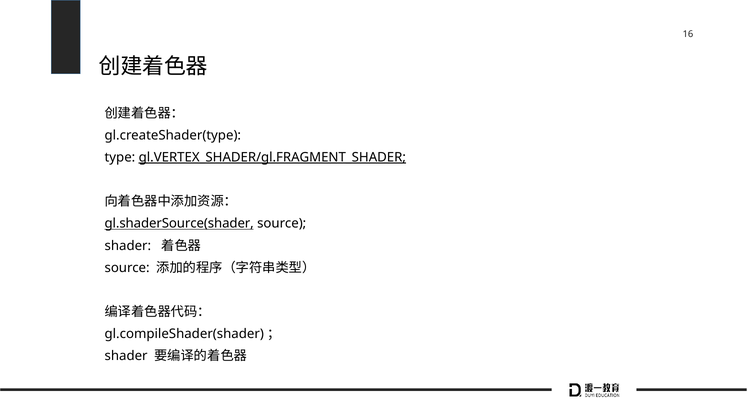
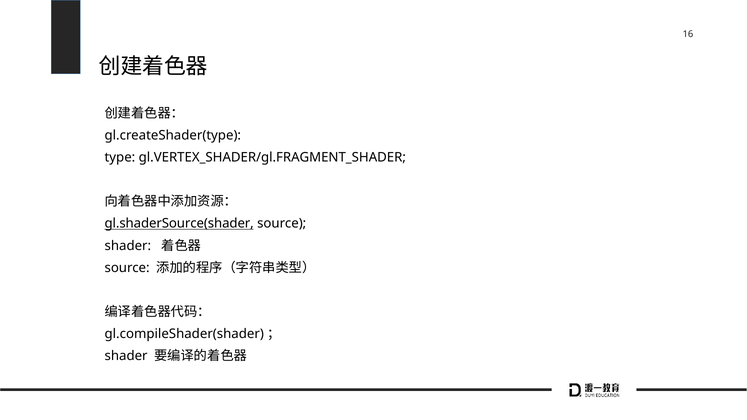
gl.VERTEX_SHADER/gl.FRAGMENT_SHADER underline: present -> none
